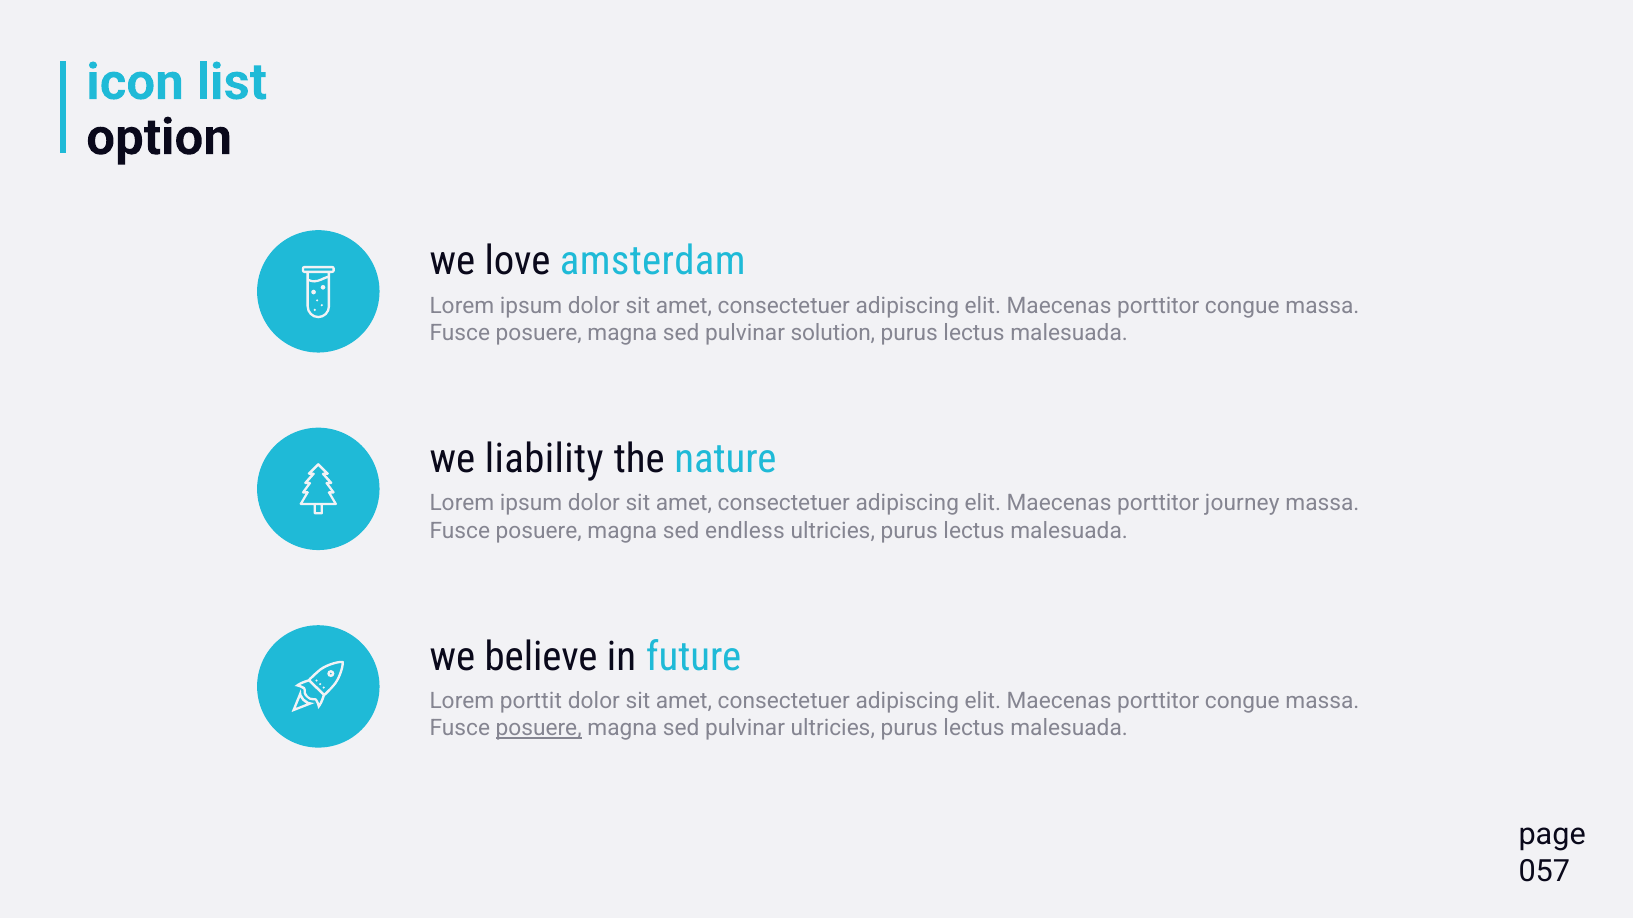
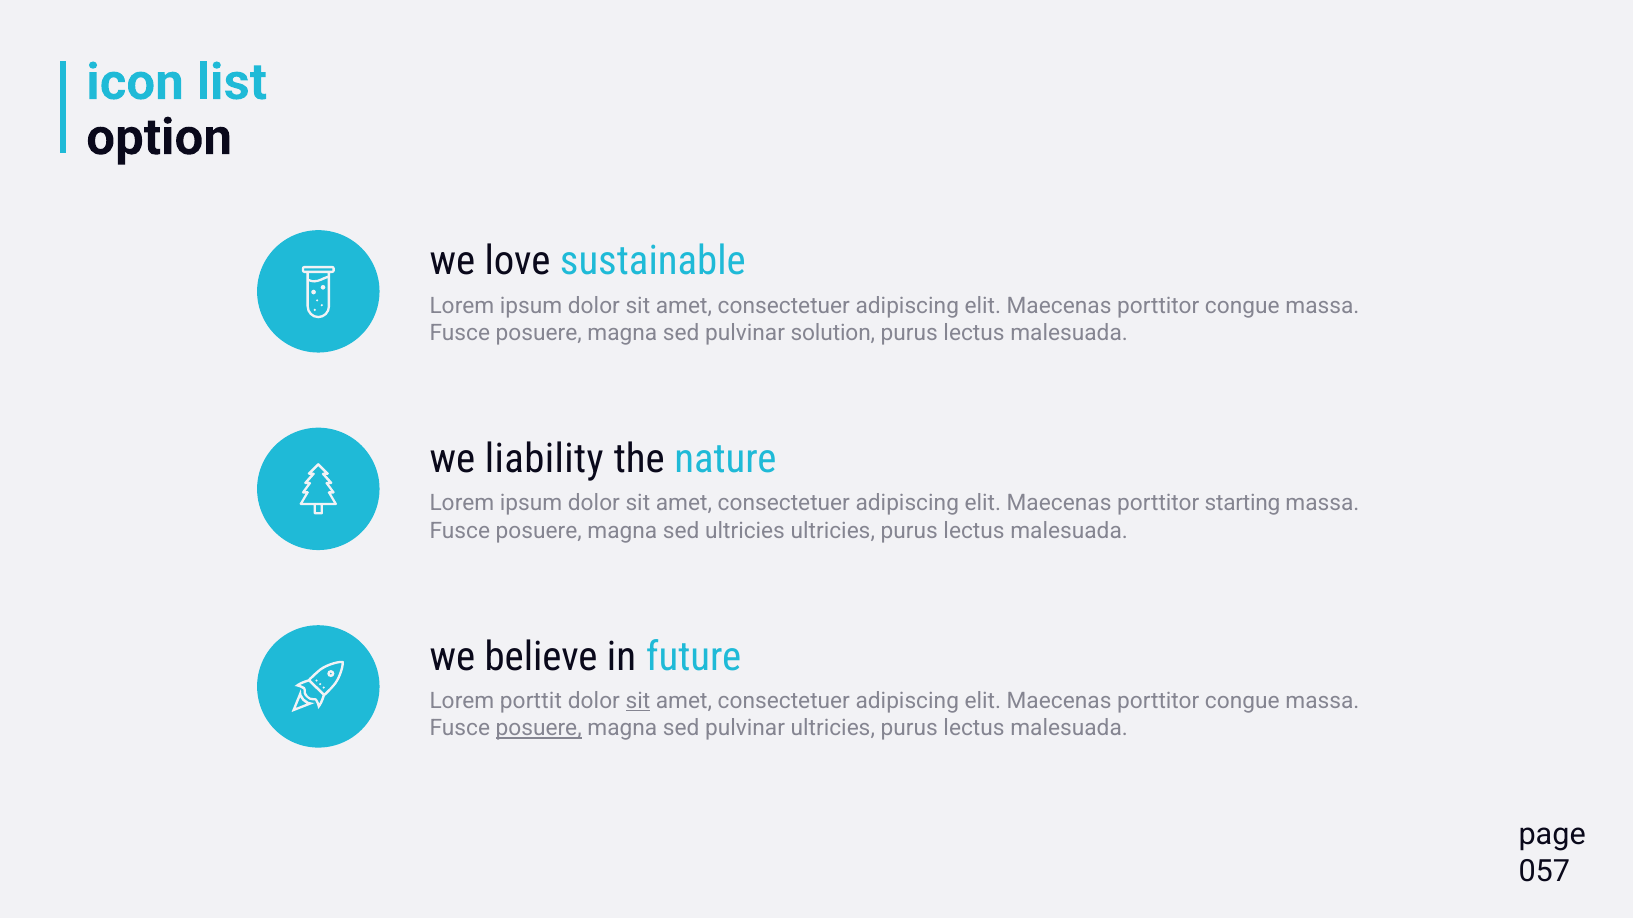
amsterdam: amsterdam -> sustainable
journey: journey -> starting
sed endless: endless -> ultricies
sit at (638, 701) underline: none -> present
